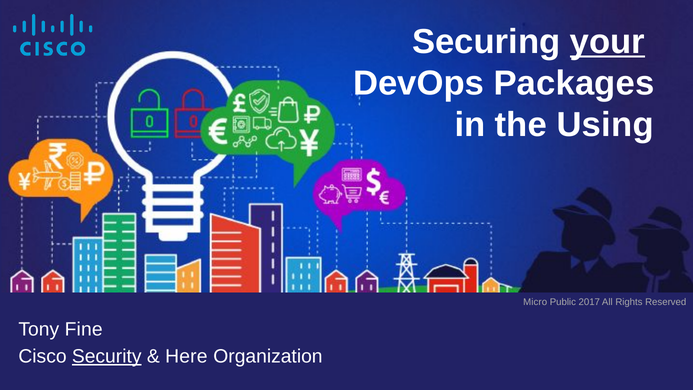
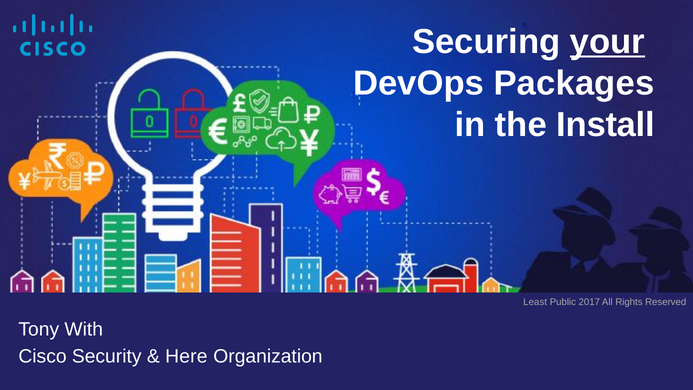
Using: Using -> Install
Micro: Micro -> Least
Fine: Fine -> With
Security underline: present -> none
